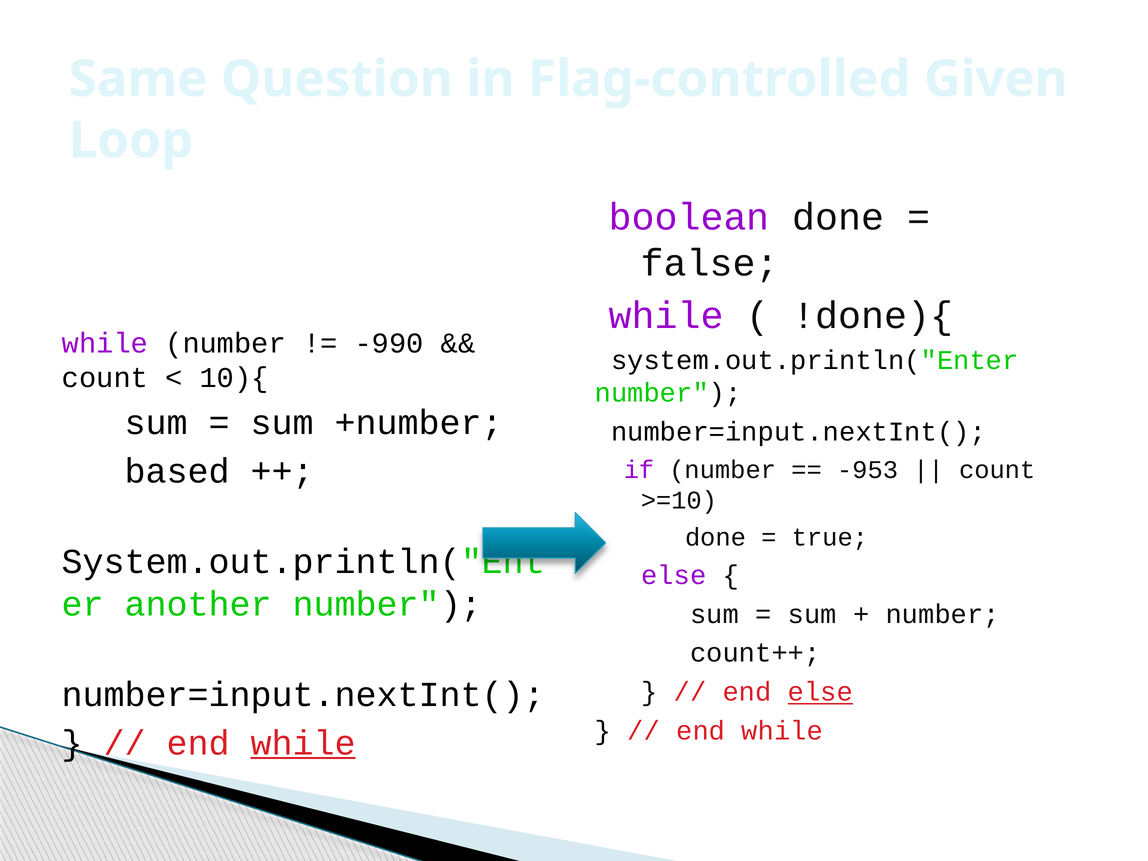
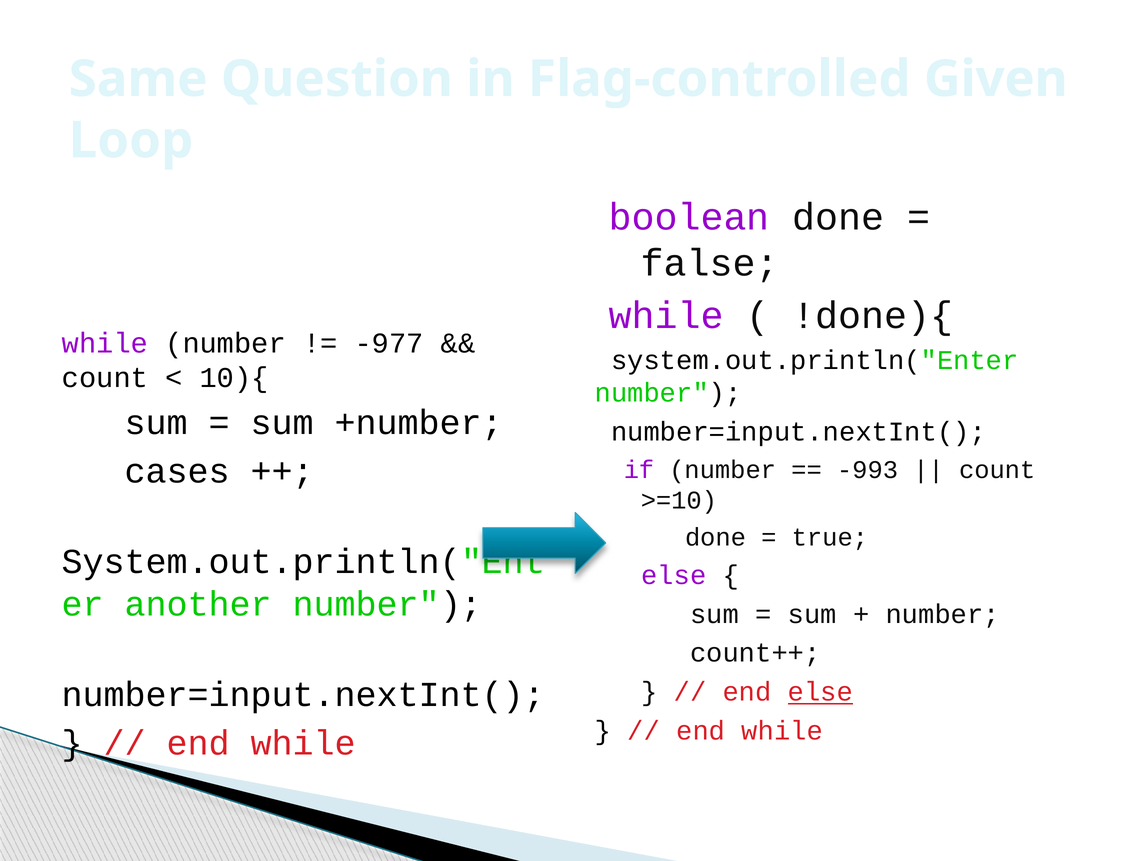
-990: -990 -> -977
based: based -> cases
-953: -953 -> -993
while at (303, 743) underline: present -> none
